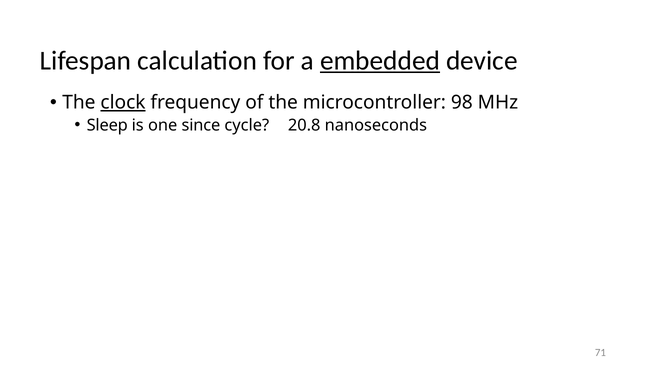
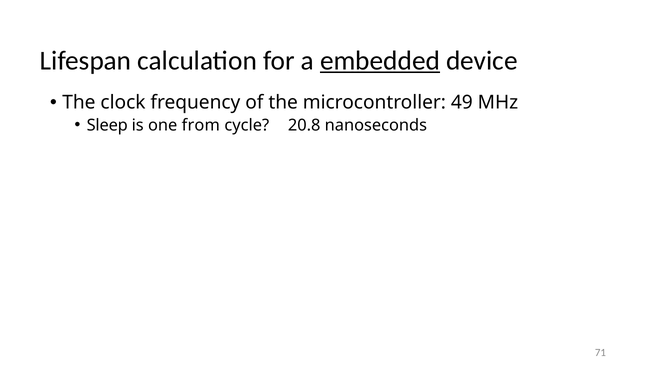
clock underline: present -> none
98: 98 -> 49
since: since -> from
